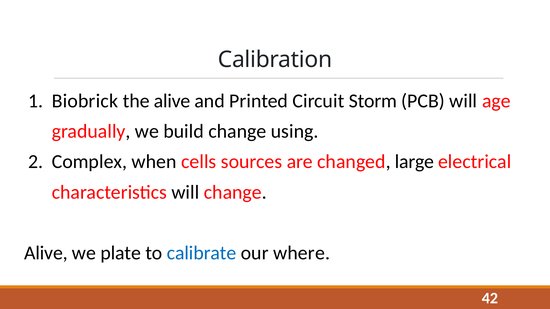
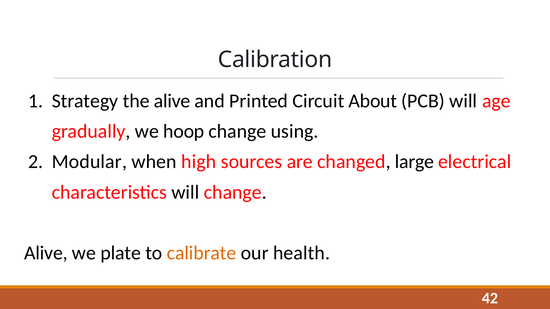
Biobrick: Biobrick -> Strategy
Storm: Storm -> About
build: build -> hoop
Complex: Complex -> Modular
cells: cells -> high
calibrate colour: blue -> orange
where: where -> health
